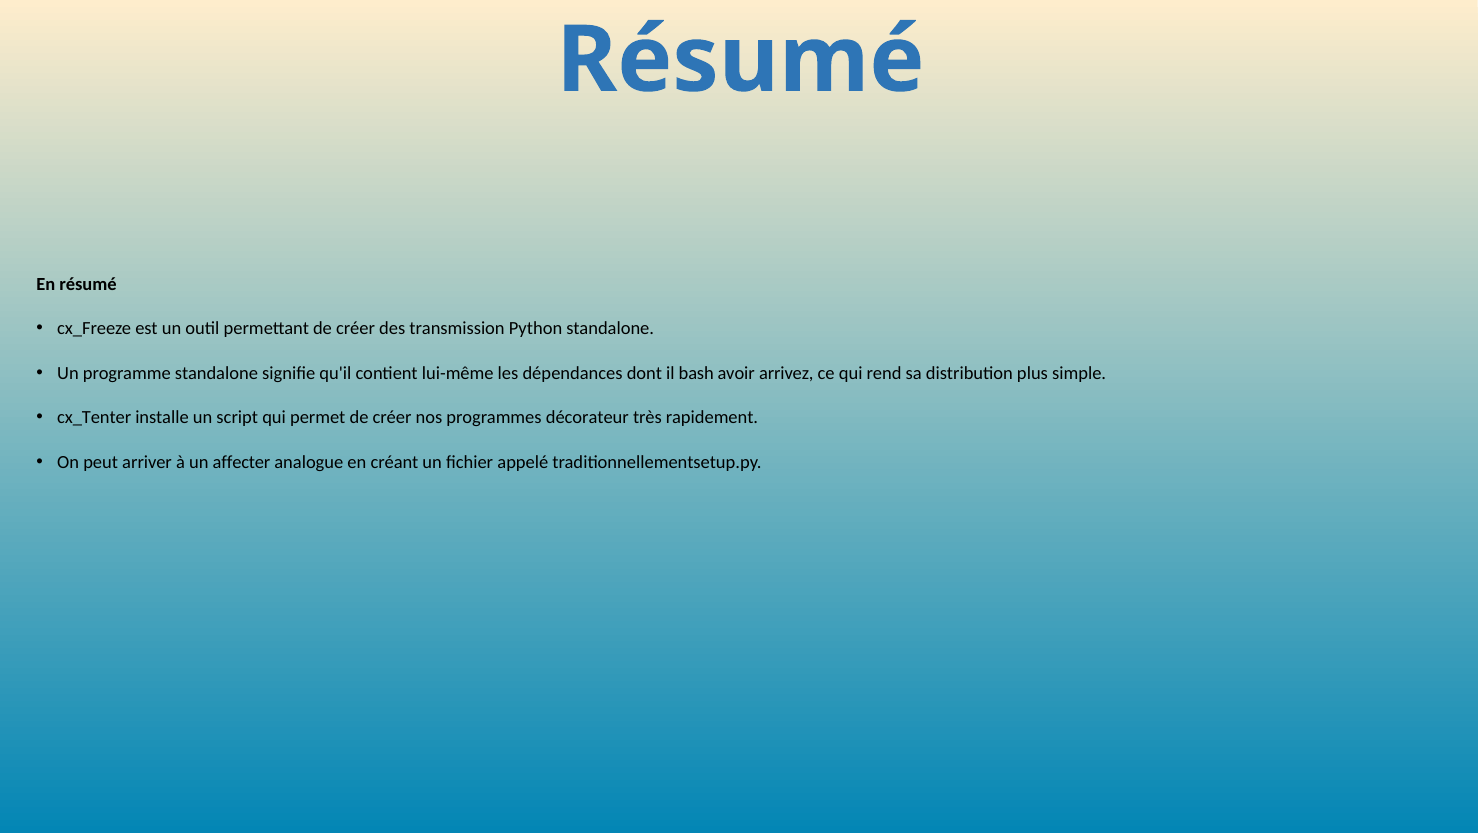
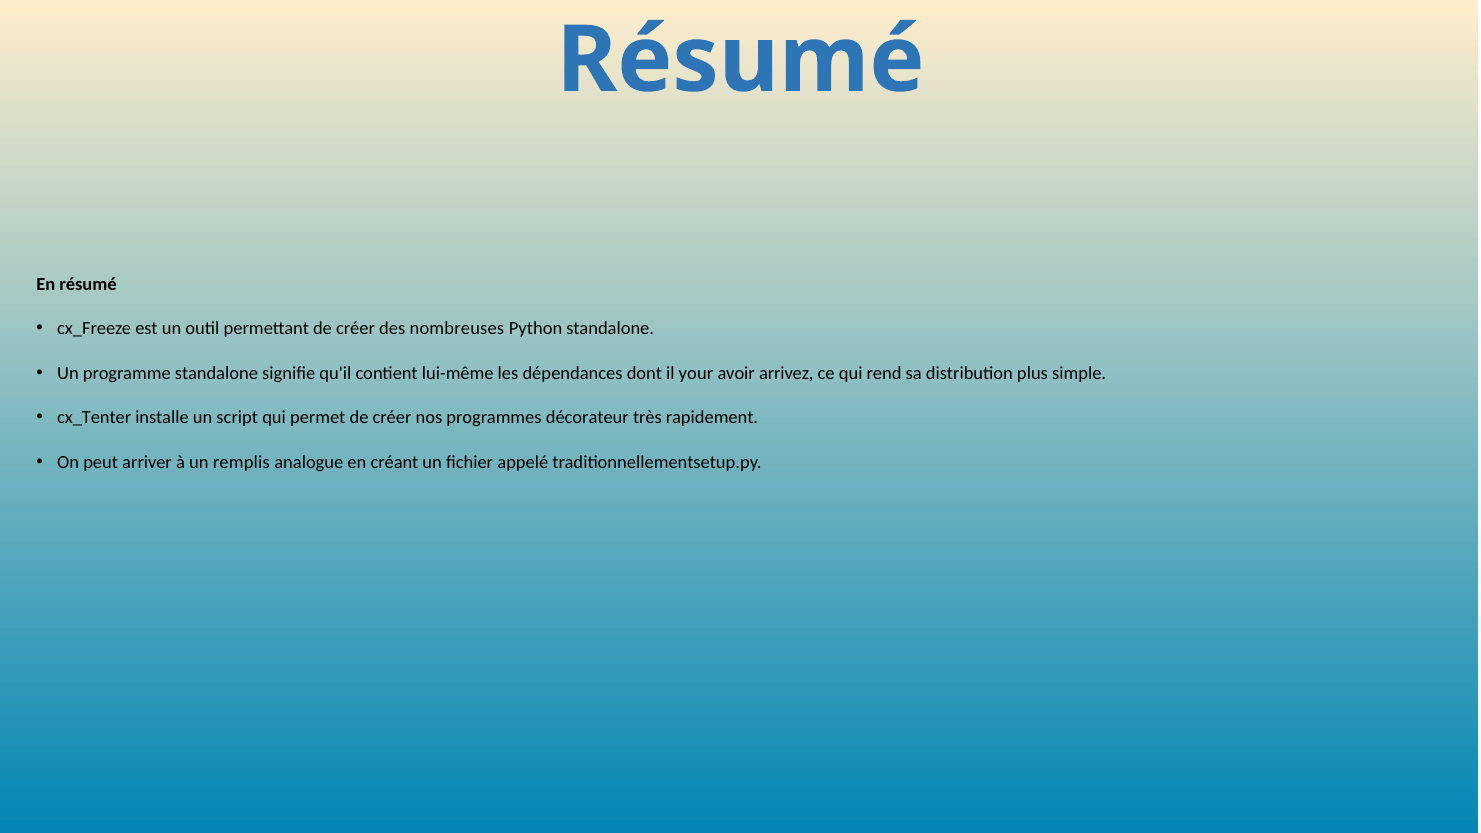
transmission: transmission -> nombreuses
bash: bash -> your
affecter: affecter -> remplis
